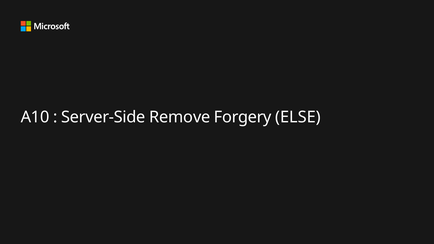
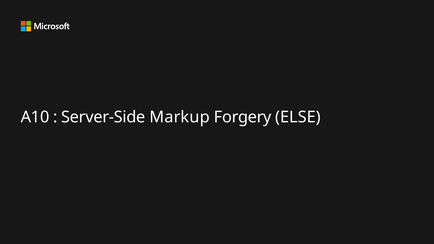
Remove: Remove -> Markup
